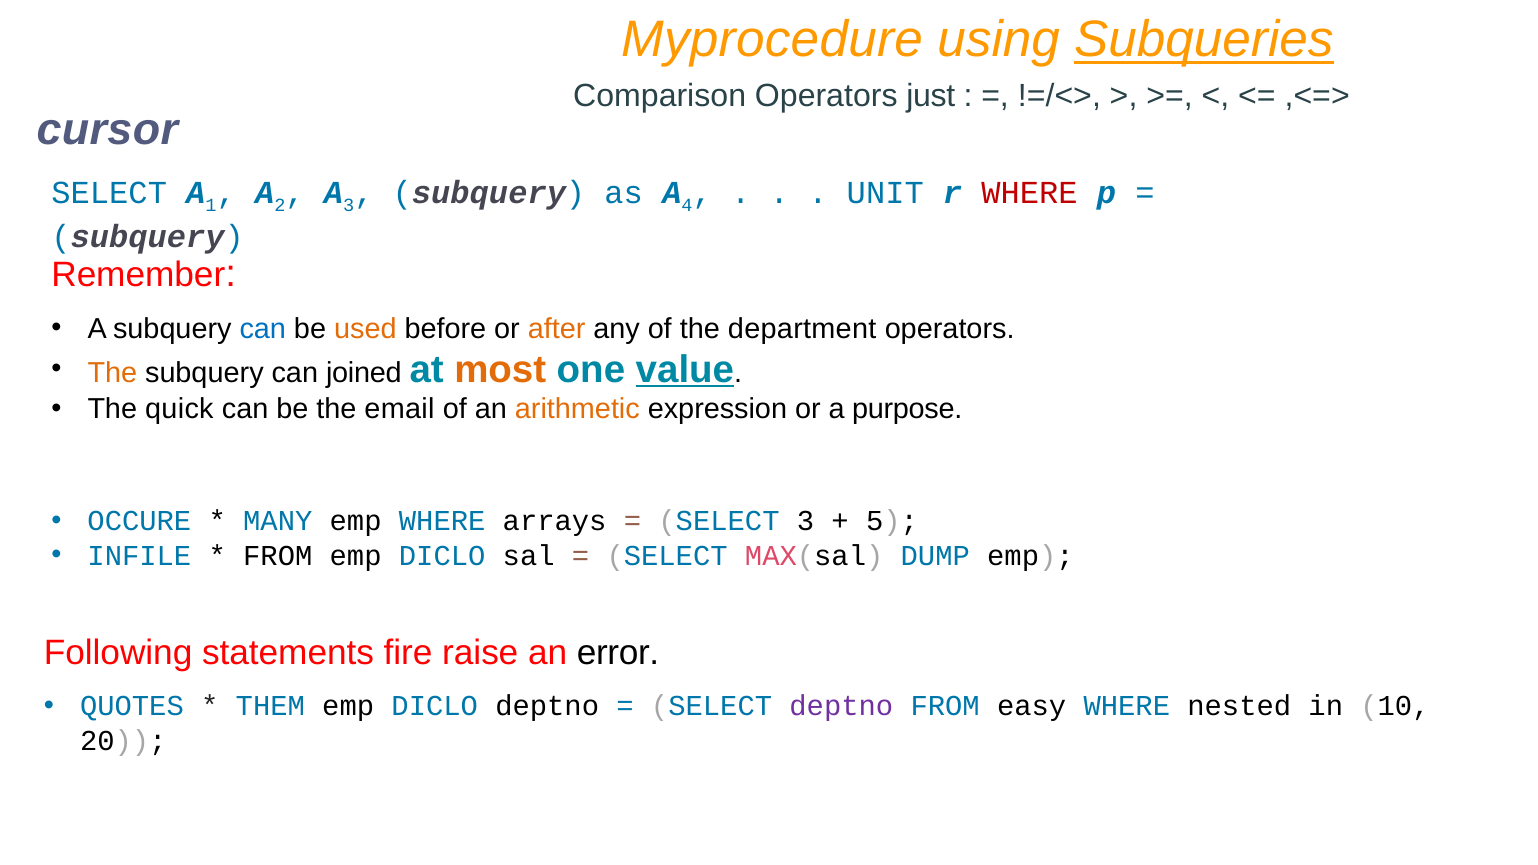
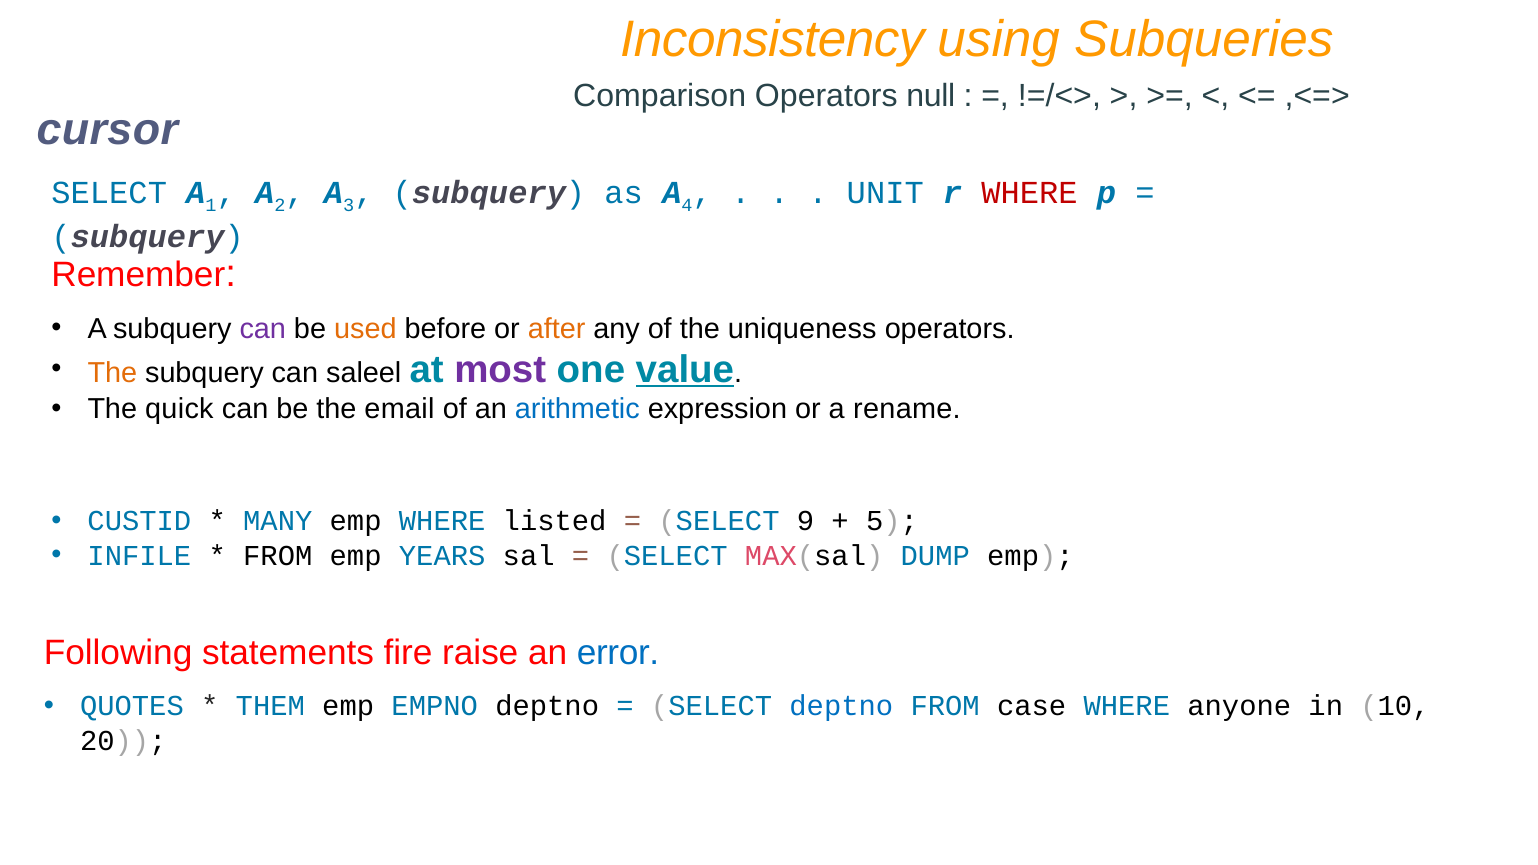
Myprocedure: Myprocedure -> Inconsistency
Subqueries underline: present -> none
just: just -> null
can at (263, 329) colour: blue -> purple
department: department -> uniqueness
joined: joined -> saleel
most colour: orange -> purple
arithmetic colour: orange -> blue
purpose: purpose -> rename
OCCURE: OCCURE -> CUSTID
arrays: arrays -> listed
SELECT 3: 3 -> 9
DICLO at (442, 556): DICLO -> YEARS
error colour: black -> blue
DICLO at (435, 706): DICLO -> EMPNO
deptno at (841, 706) colour: purple -> blue
easy: easy -> case
nested: nested -> anyone
